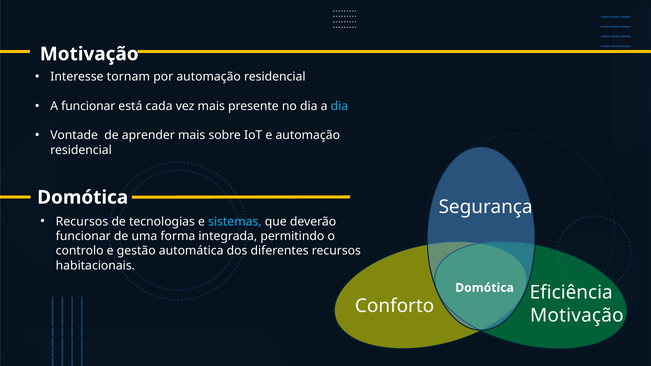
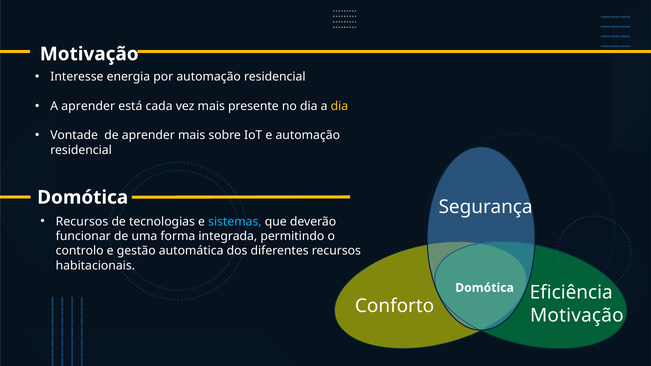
tornam: tornam -> energia
A funcionar: funcionar -> aprender
dia at (339, 106) colour: light blue -> yellow
